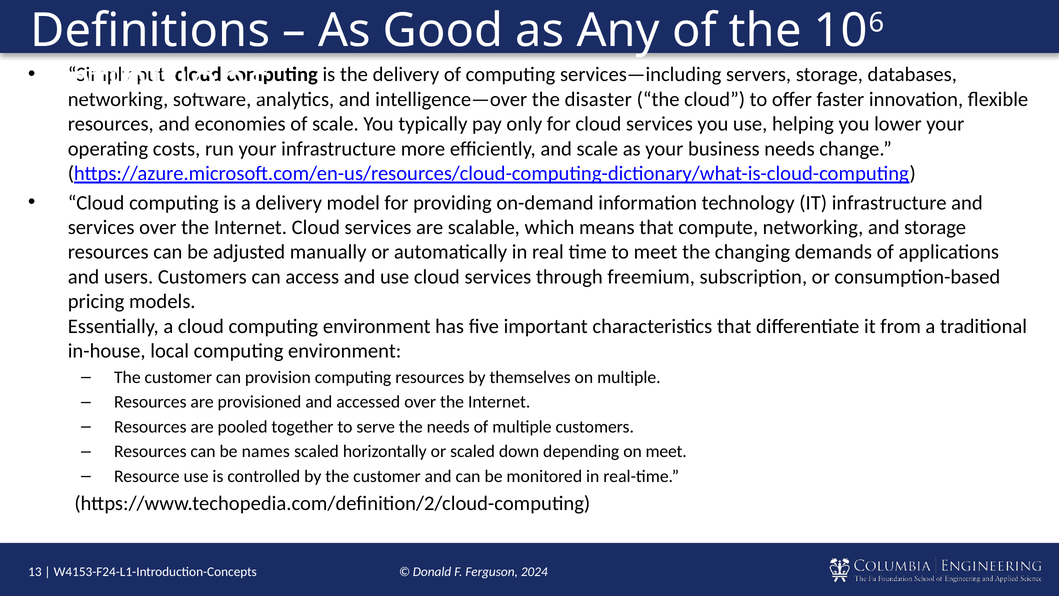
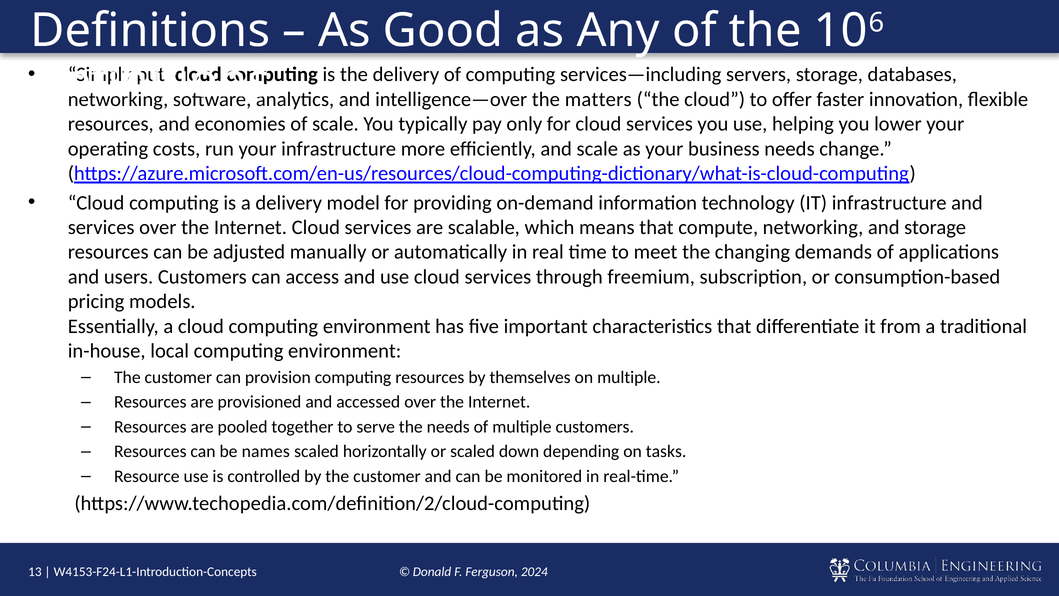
disaster: disaster -> matters
on meet: meet -> tasks
